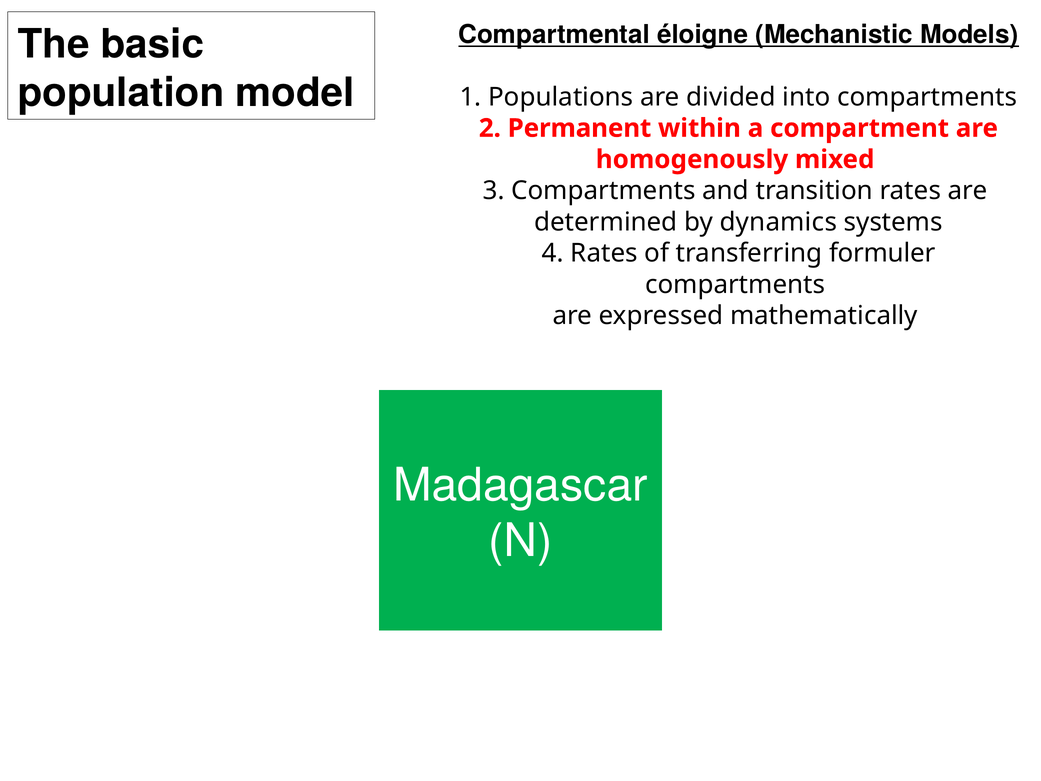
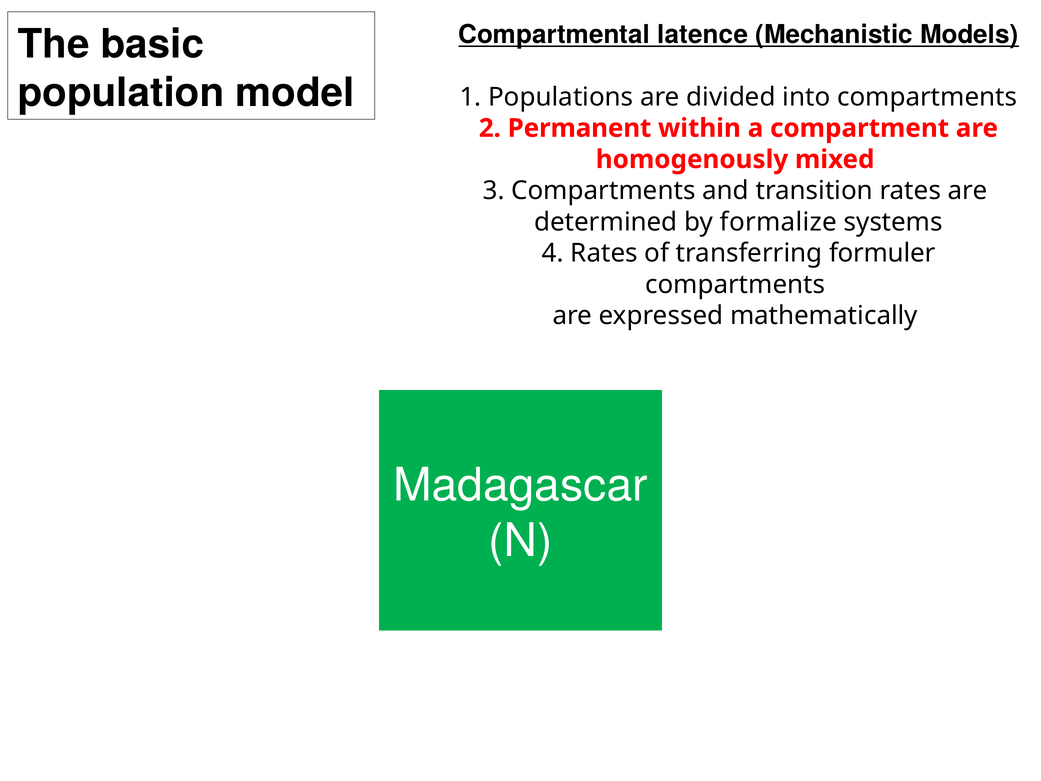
éloigne: éloigne -> latence
dynamics: dynamics -> formalize
